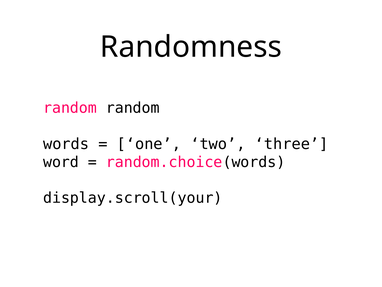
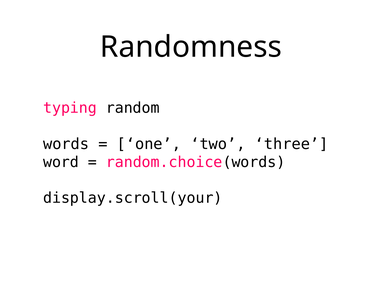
random at (70, 108): random -> typing
